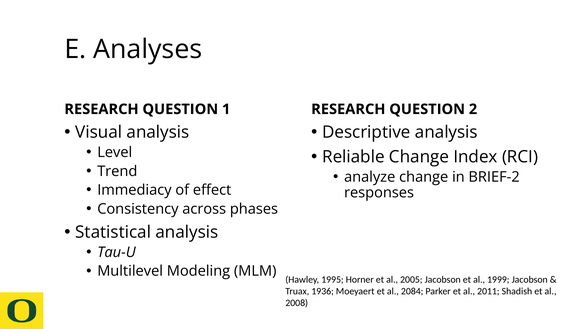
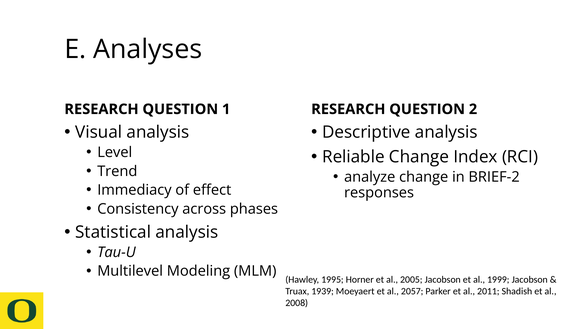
1936: 1936 -> 1939
2084: 2084 -> 2057
